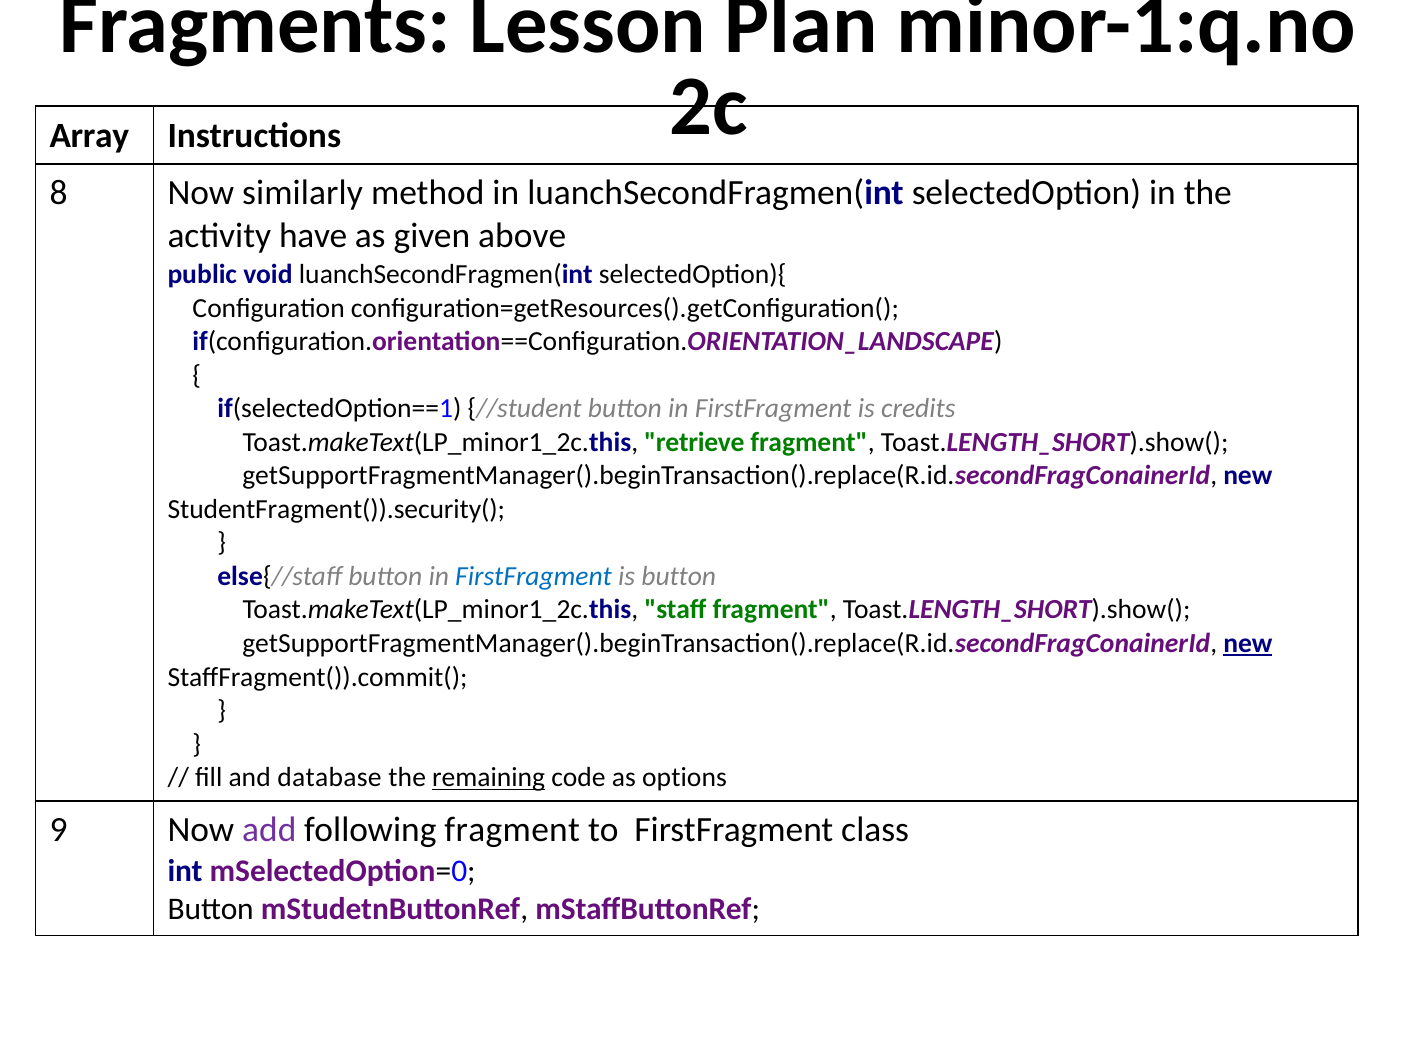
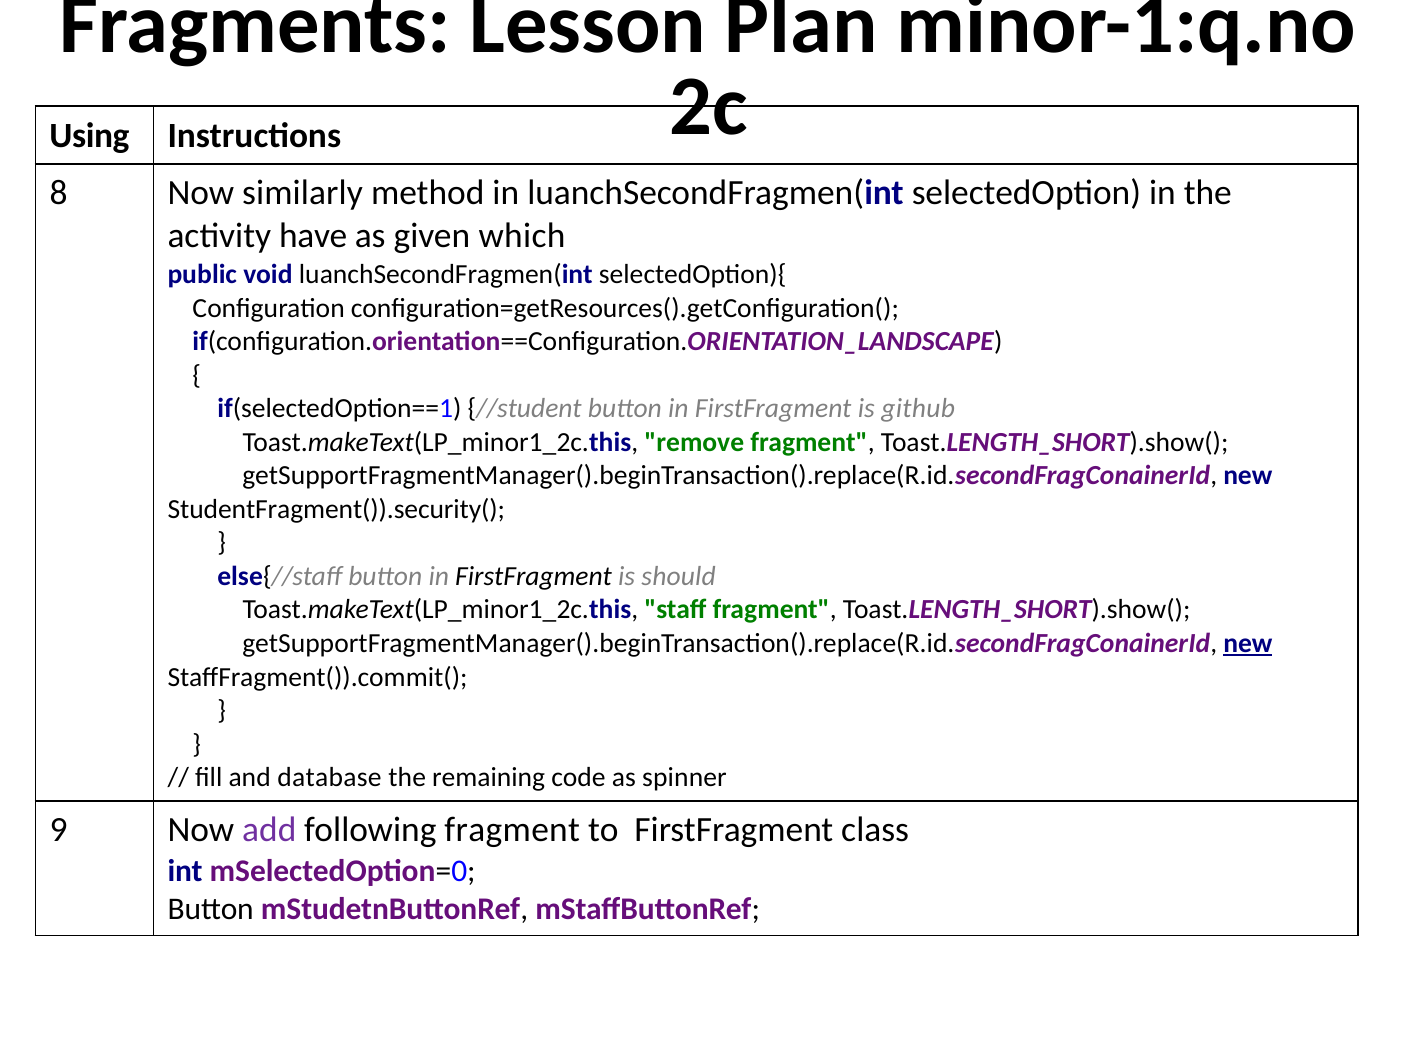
Array: Array -> Using
above: above -> which
credits: credits -> github
retrieve: retrieve -> remove
FirstFragment at (534, 576) colour: blue -> black
is button: button -> should
remaining underline: present -> none
options: options -> spinner
